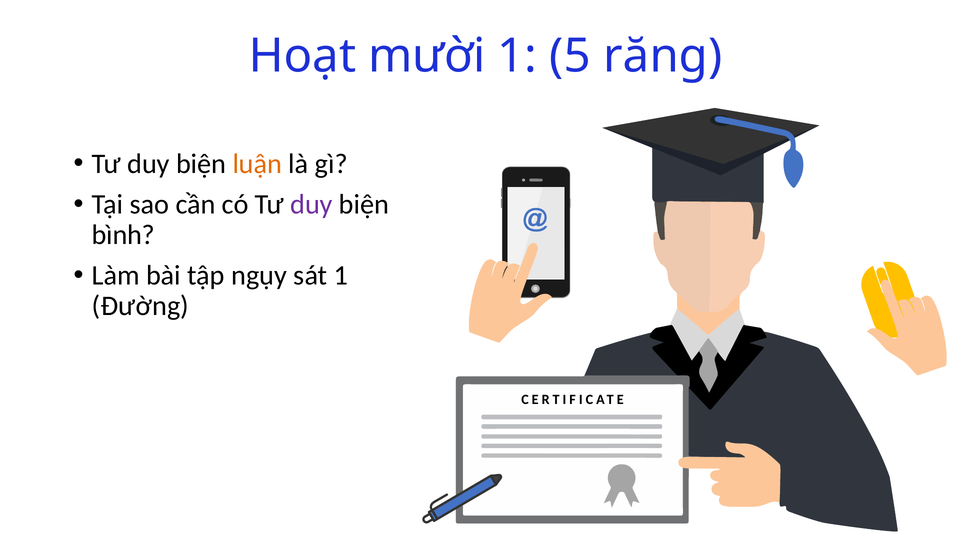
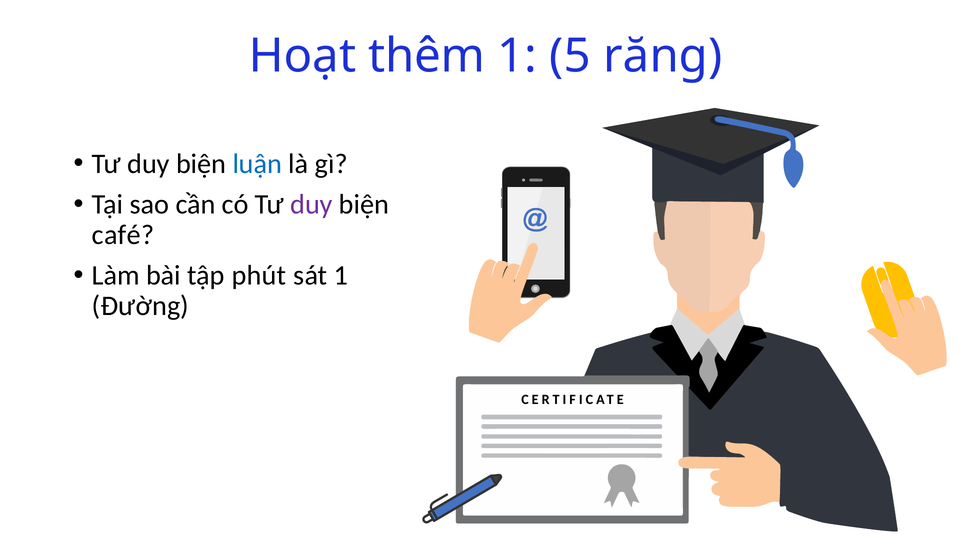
mười: mười -> thêm
luận colour: orange -> blue
bình: bình -> café
ngụy: ngụy -> phút
